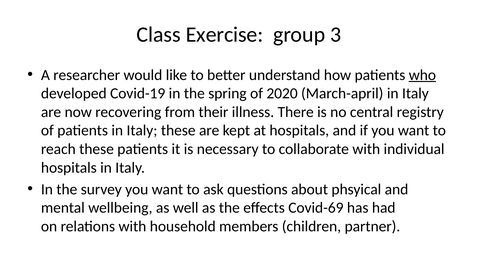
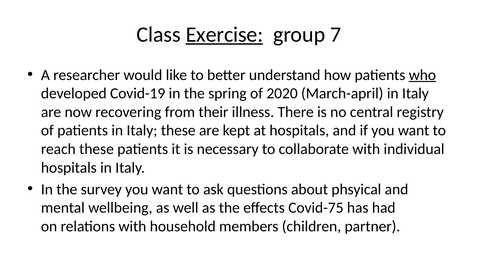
Exercise underline: none -> present
3: 3 -> 7
Covid-69: Covid-69 -> Covid-75
